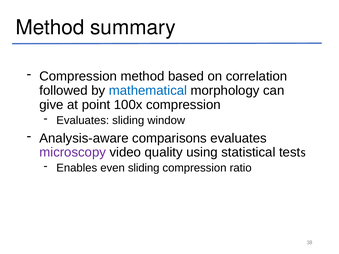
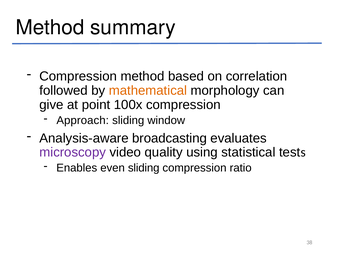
mathematical colour: blue -> orange
Evaluates at (83, 120): Evaluates -> Approach
comparisons: comparisons -> broadcasting
